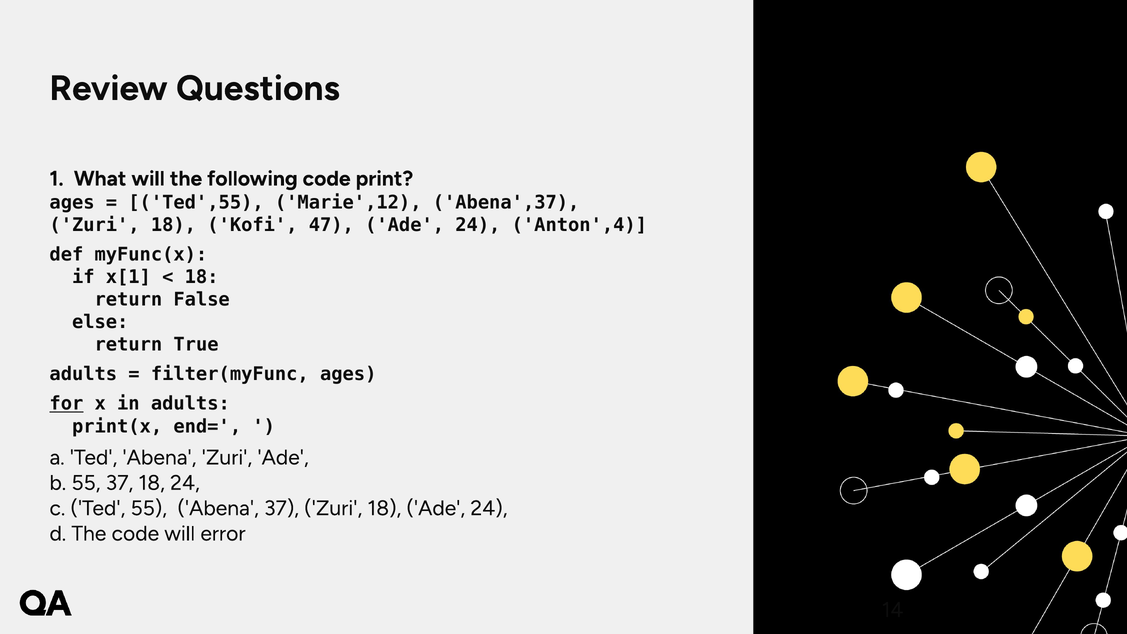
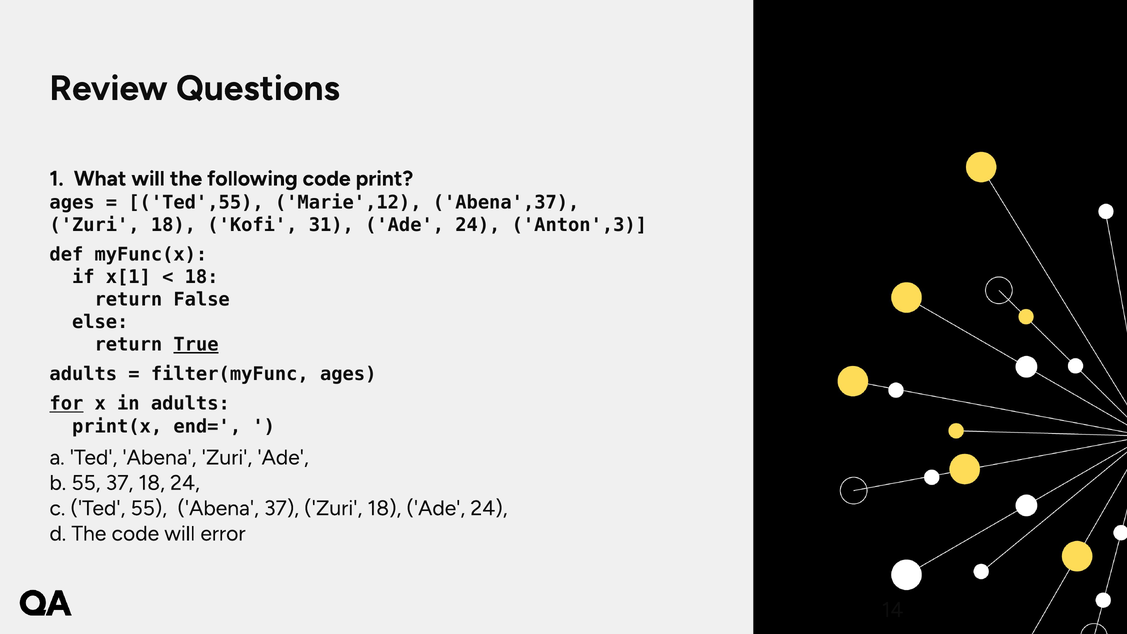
47: 47 -> 31
Anton',4: Anton',4 -> Anton',3
True underline: none -> present
